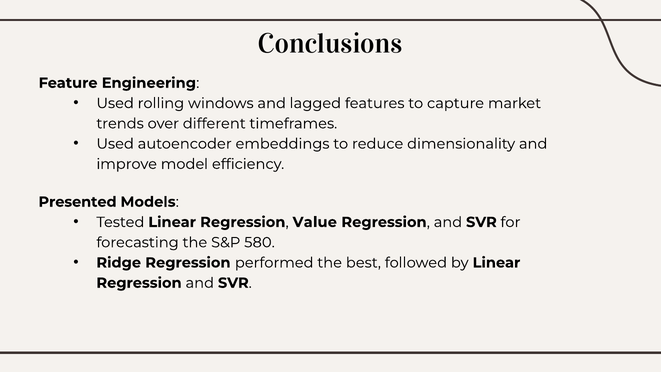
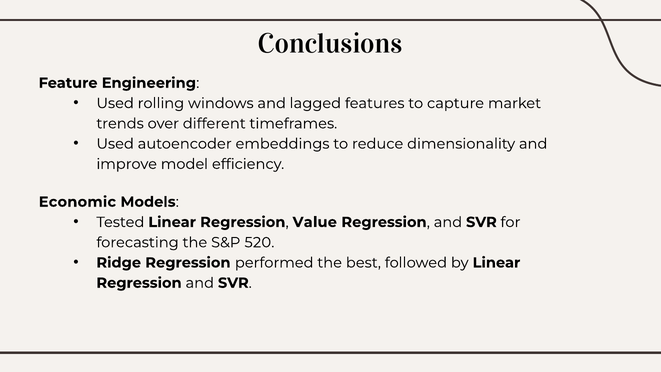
Presented: Presented -> Economic
580: 580 -> 520
